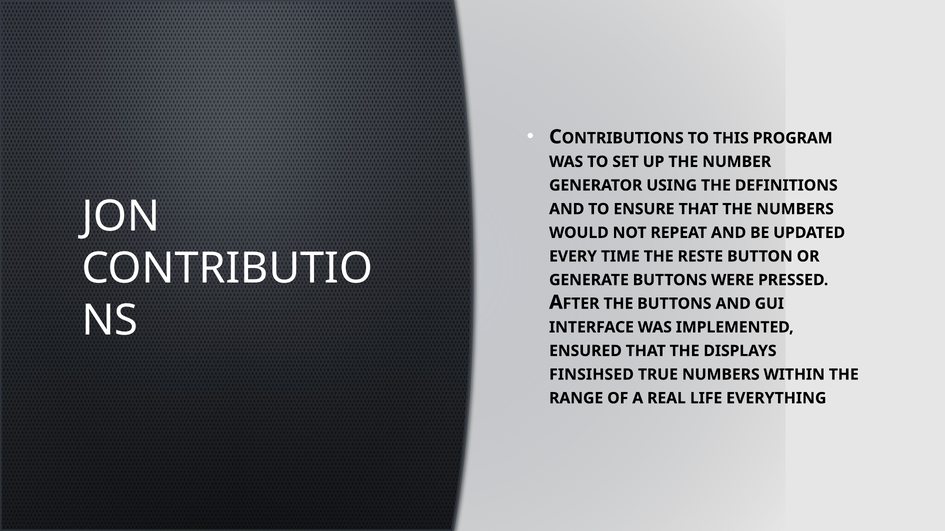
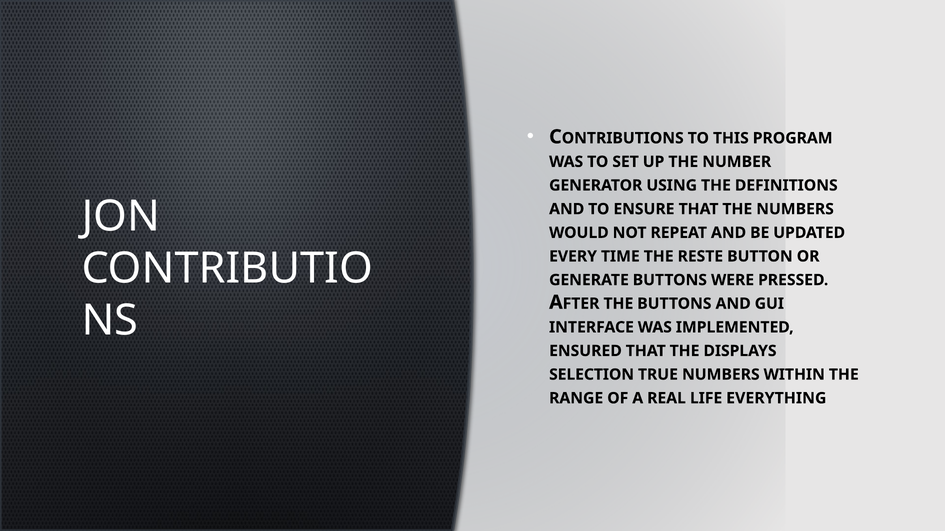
FINSIHSED: FINSIHSED -> SELECTION
